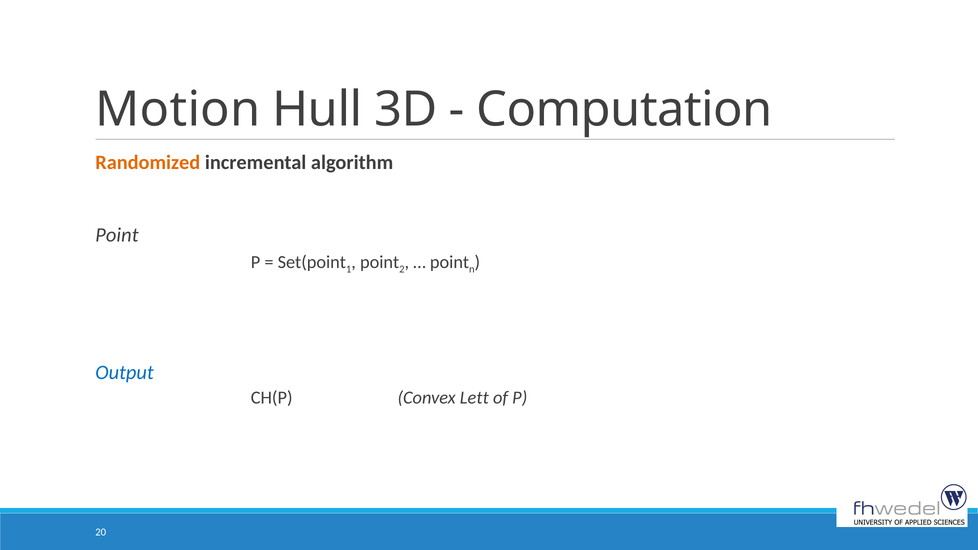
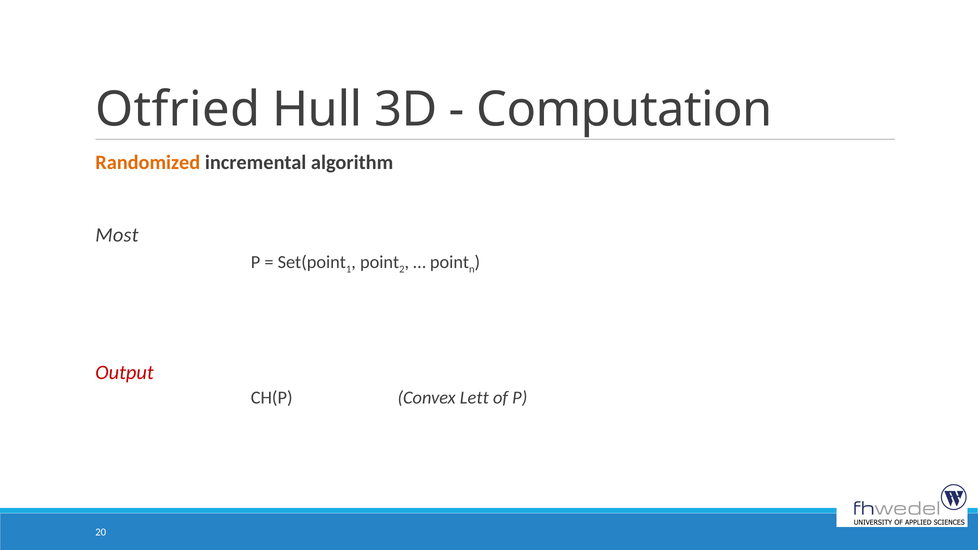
Motion: Motion -> Otfried
Point at (117, 235): Point -> Most
Output colour: blue -> red
